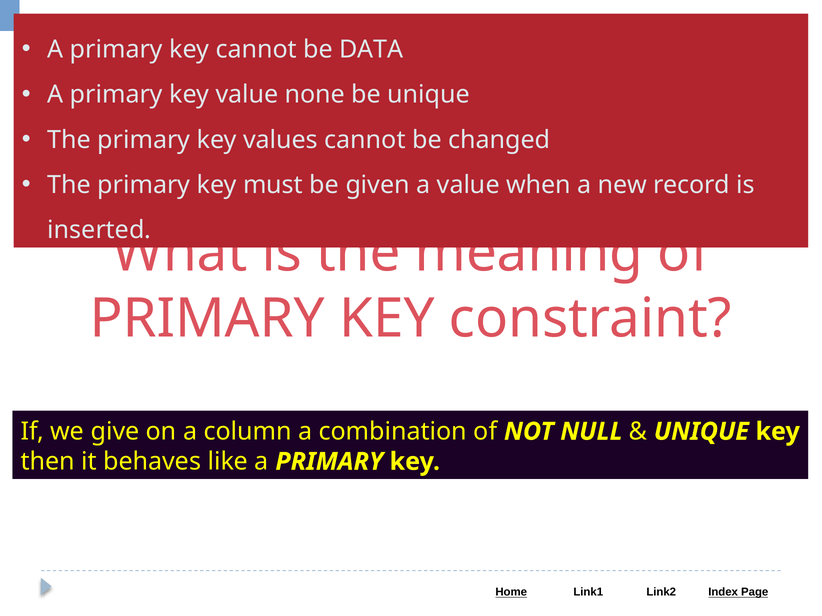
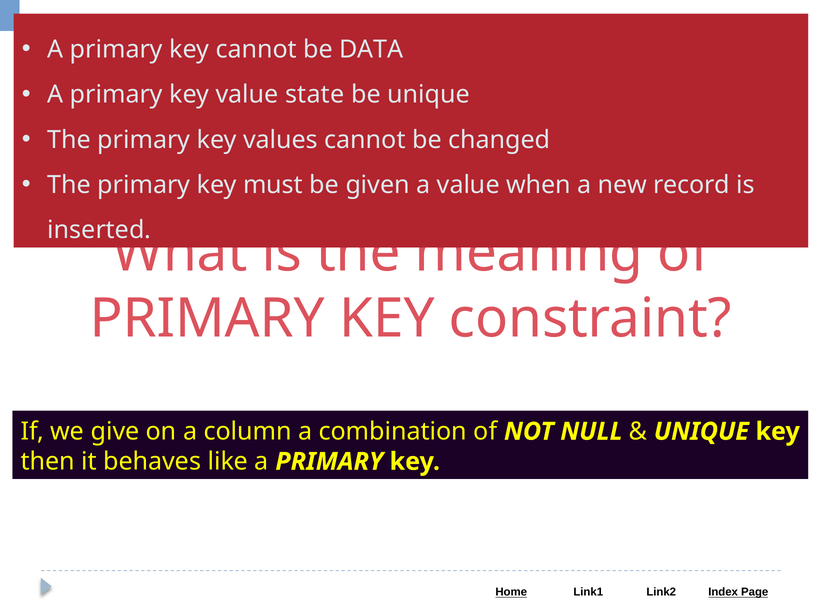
none: none -> state
